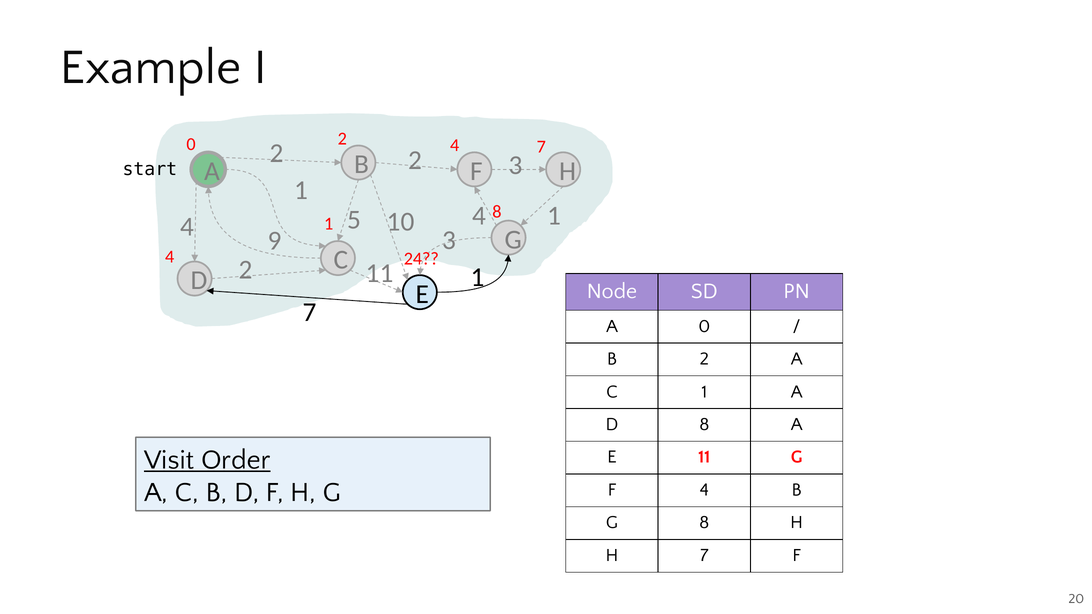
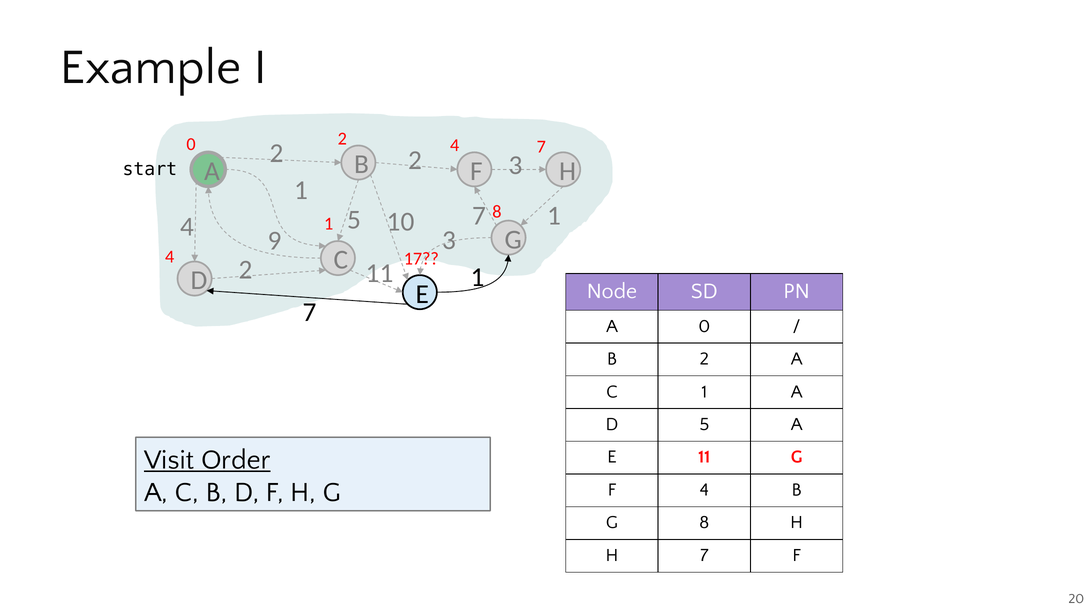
10 4: 4 -> 7
24: 24 -> 17
D 8: 8 -> 5
